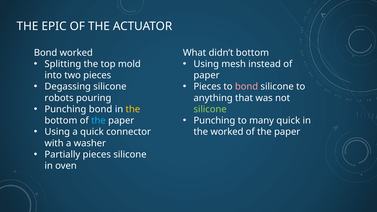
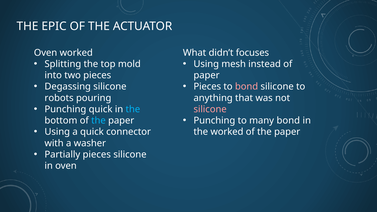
Bond at (46, 53): Bond -> Oven
didn’t bottom: bottom -> focuses
Punching bond: bond -> quick
the at (133, 109) colour: yellow -> light blue
silicone at (210, 109) colour: light green -> pink
many quick: quick -> bond
